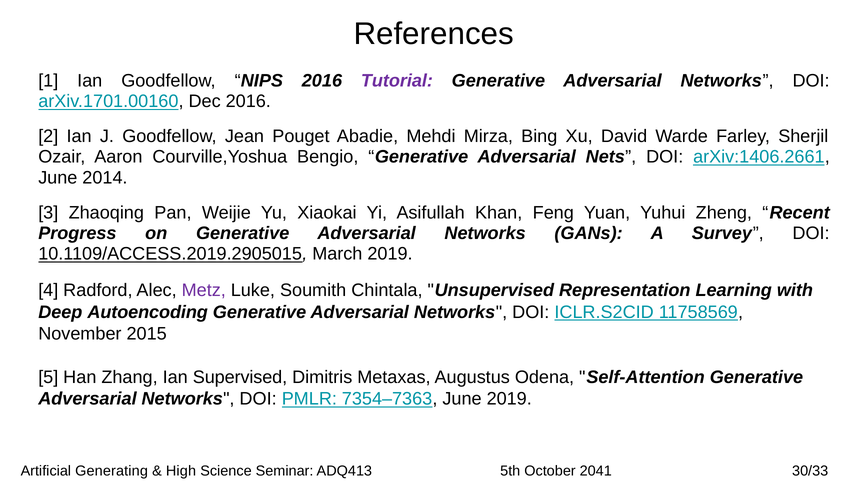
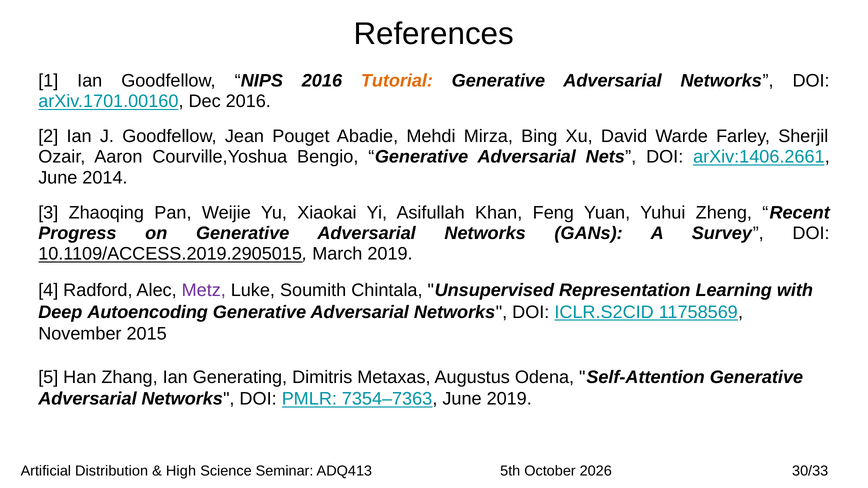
Tutorial colour: purple -> orange
Supervised: Supervised -> Generating
Generating: Generating -> Distribution
2041: 2041 -> 2026
